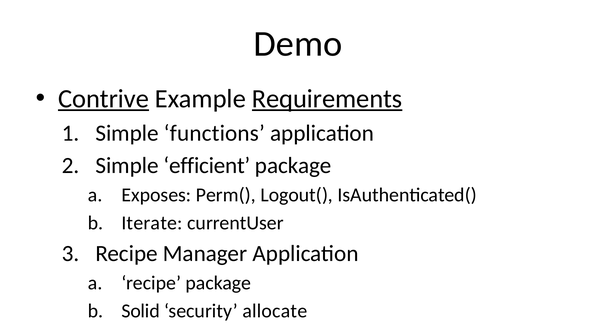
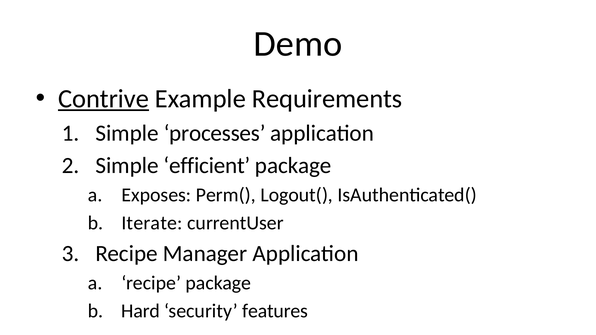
Requirements underline: present -> none
functions: functions -> processes
Solid: Solid -> Hard
allocate: allocate -> features
